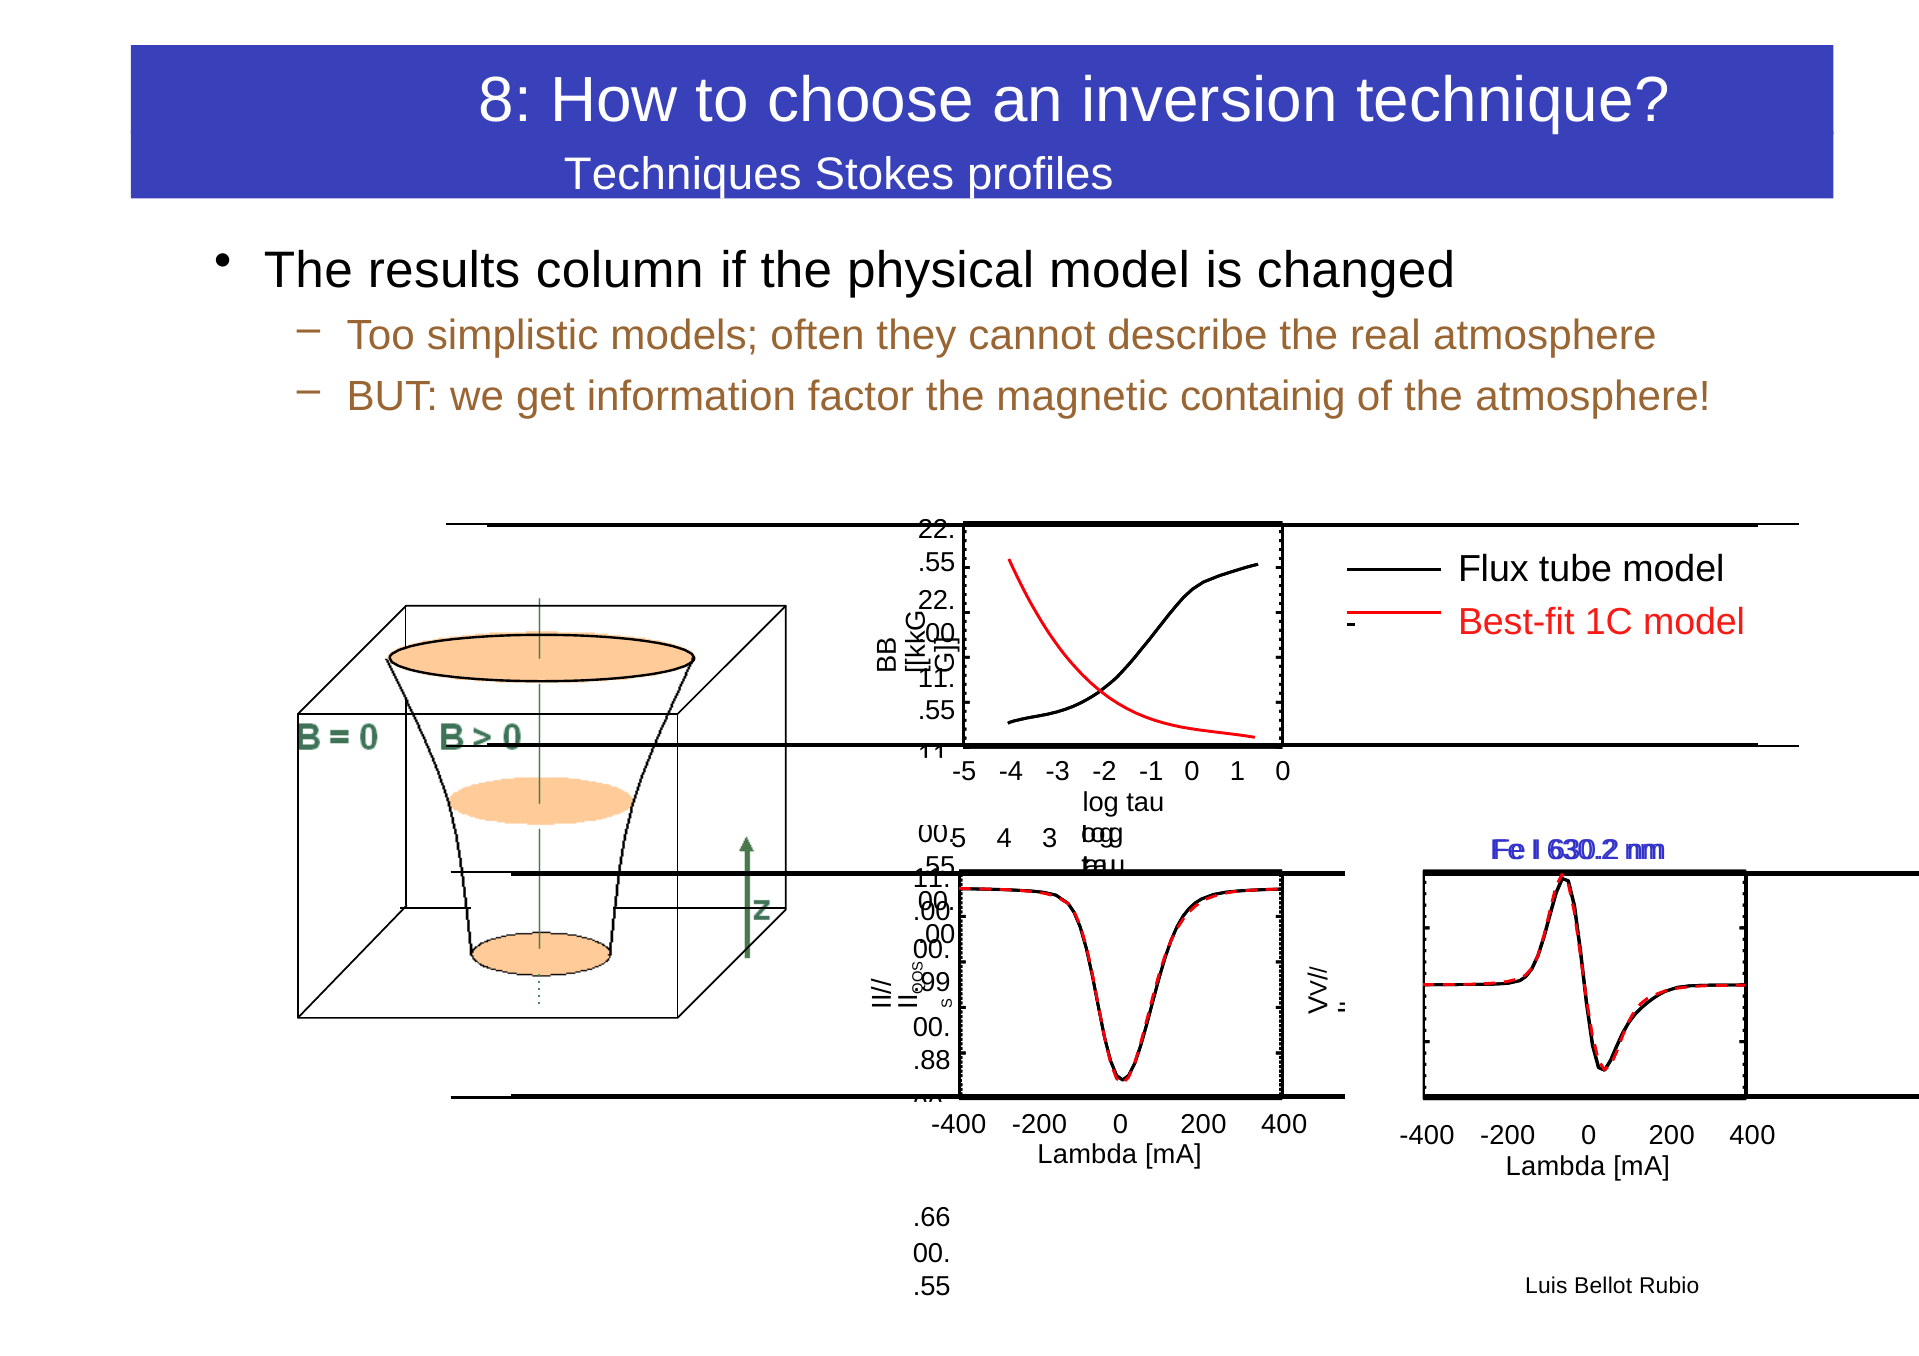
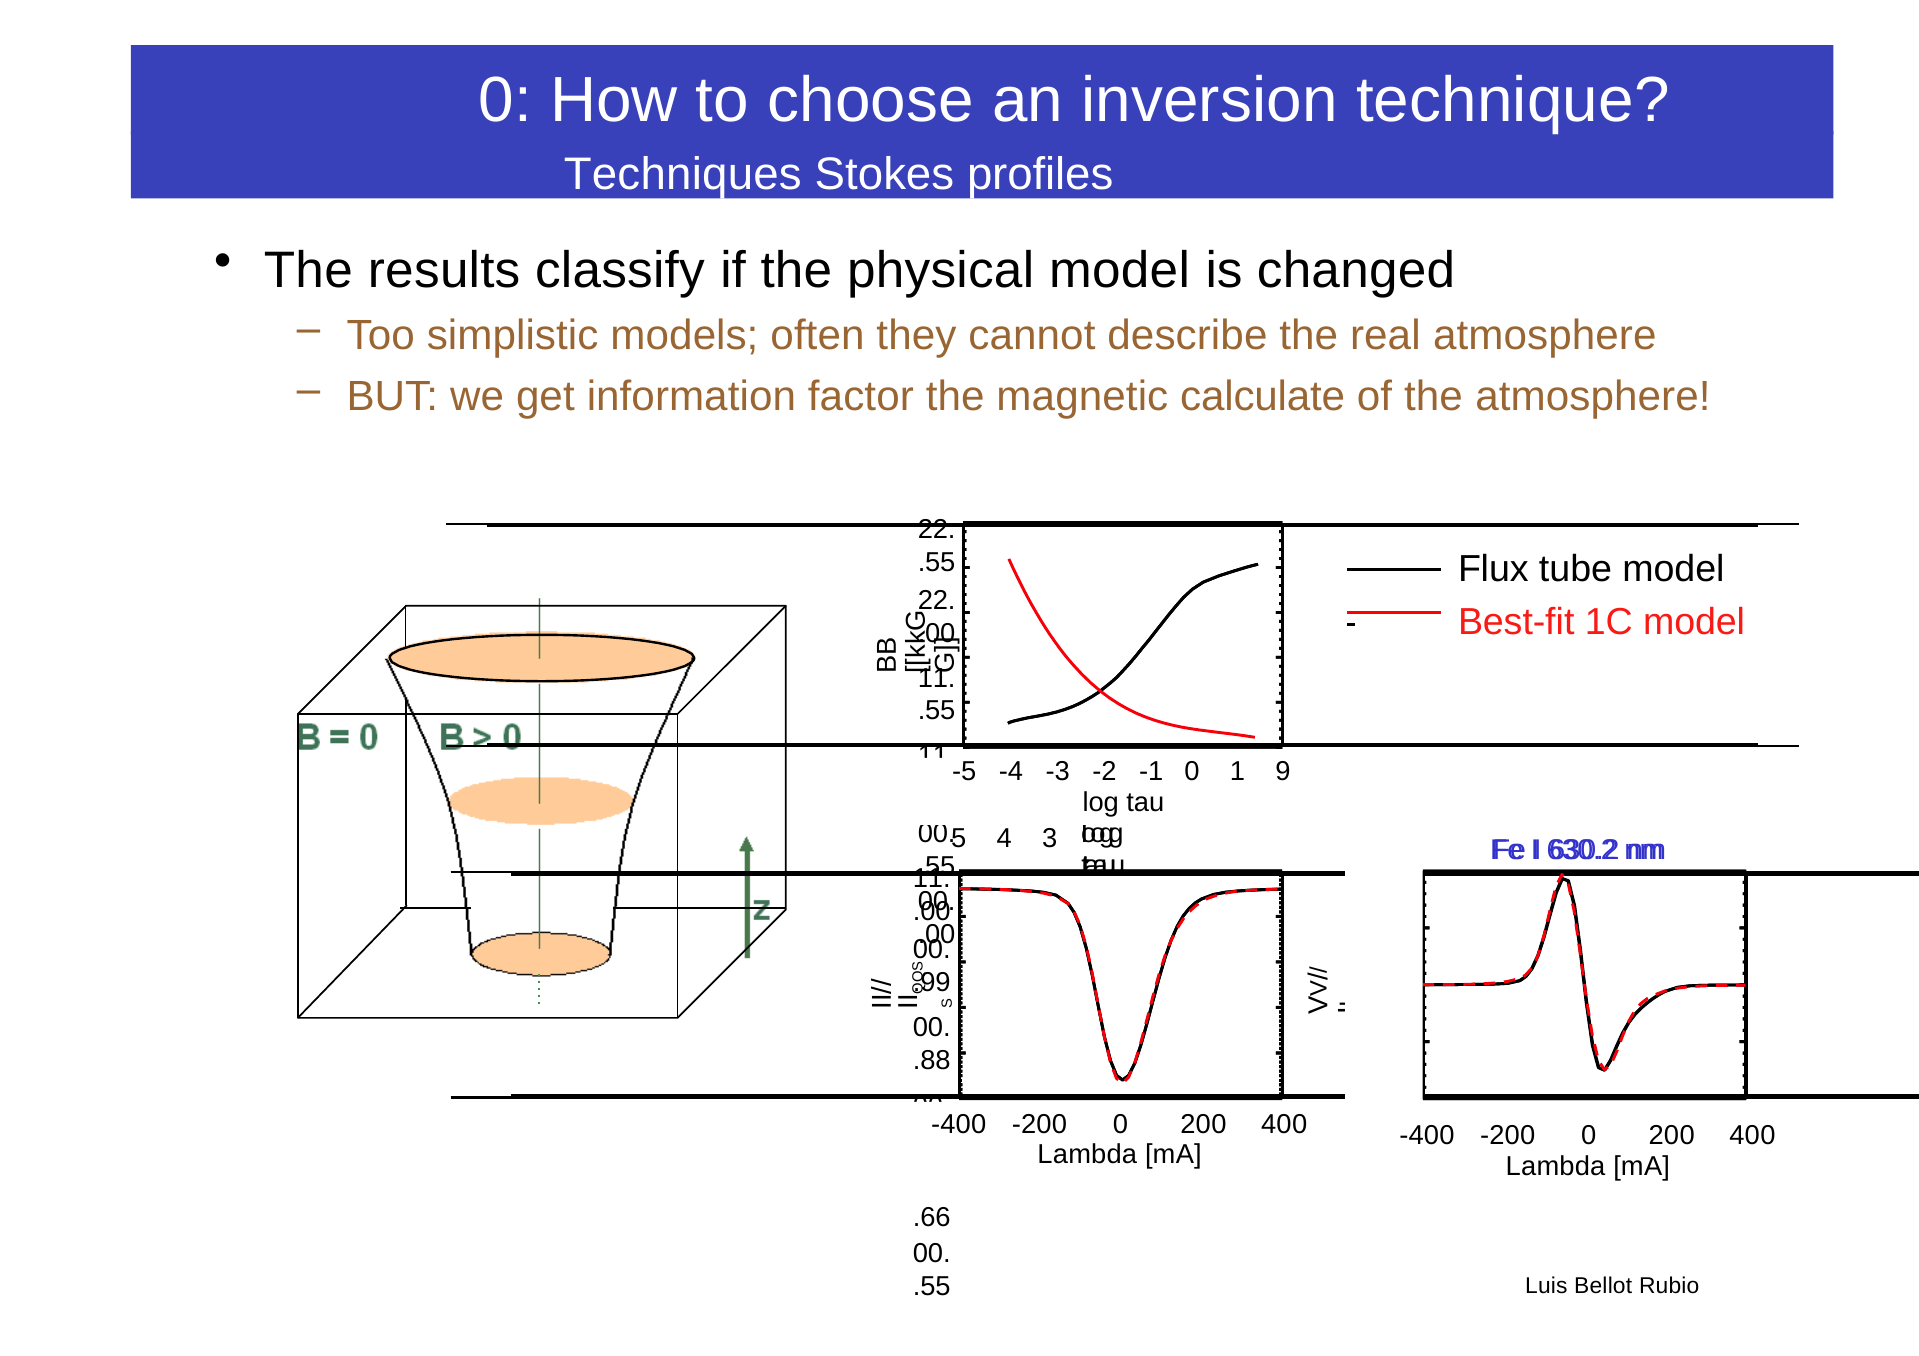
8 at (505, 101): 8 -> 0
column: column -> classify
containig: containig -> calculate
0 at (1283, 771): 0 -> 9
